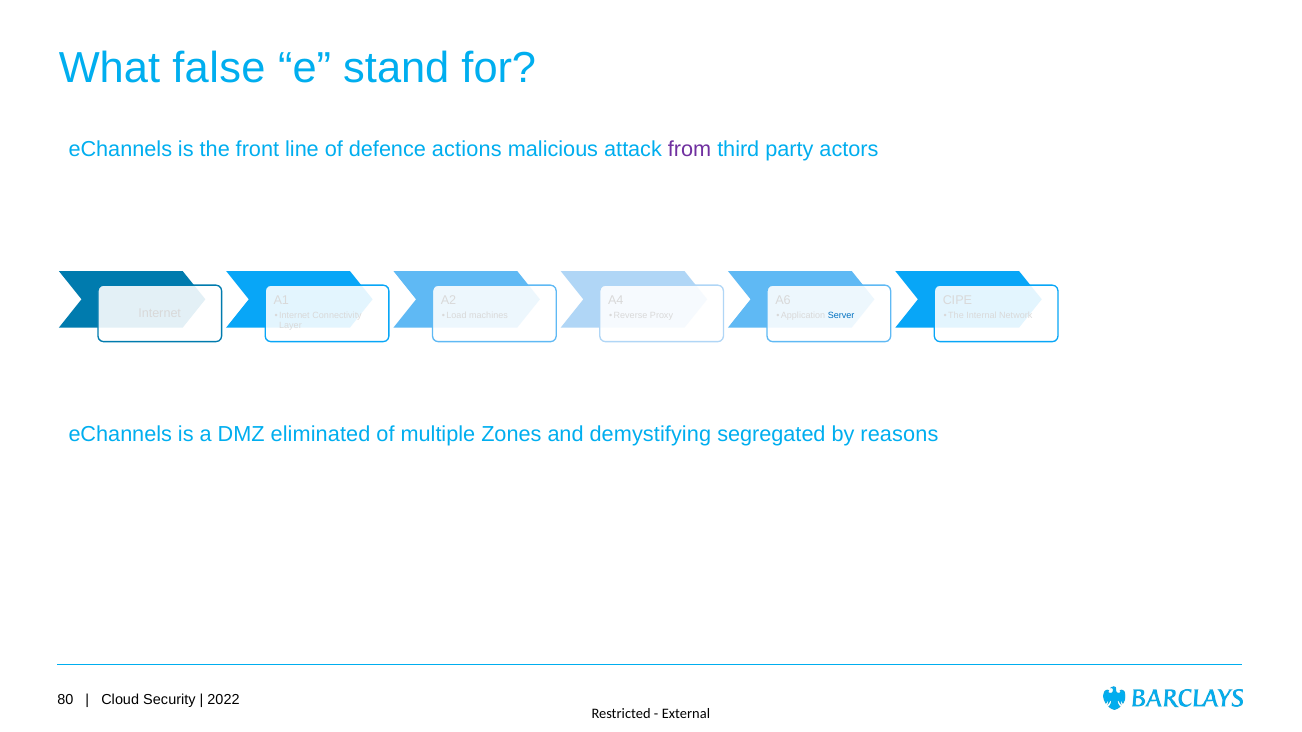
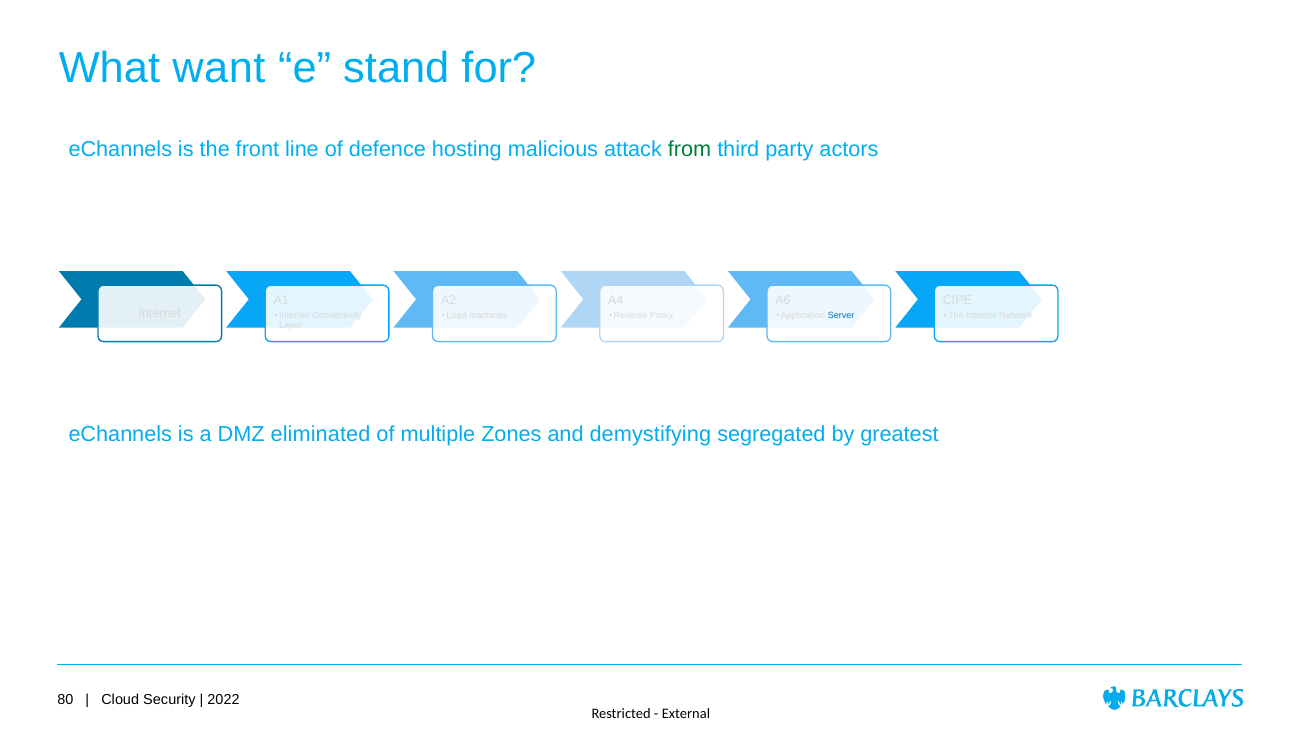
false: false -> want
actions: actions -> hosting
from colour: purple -> green
reasons: reasons -> greatest
